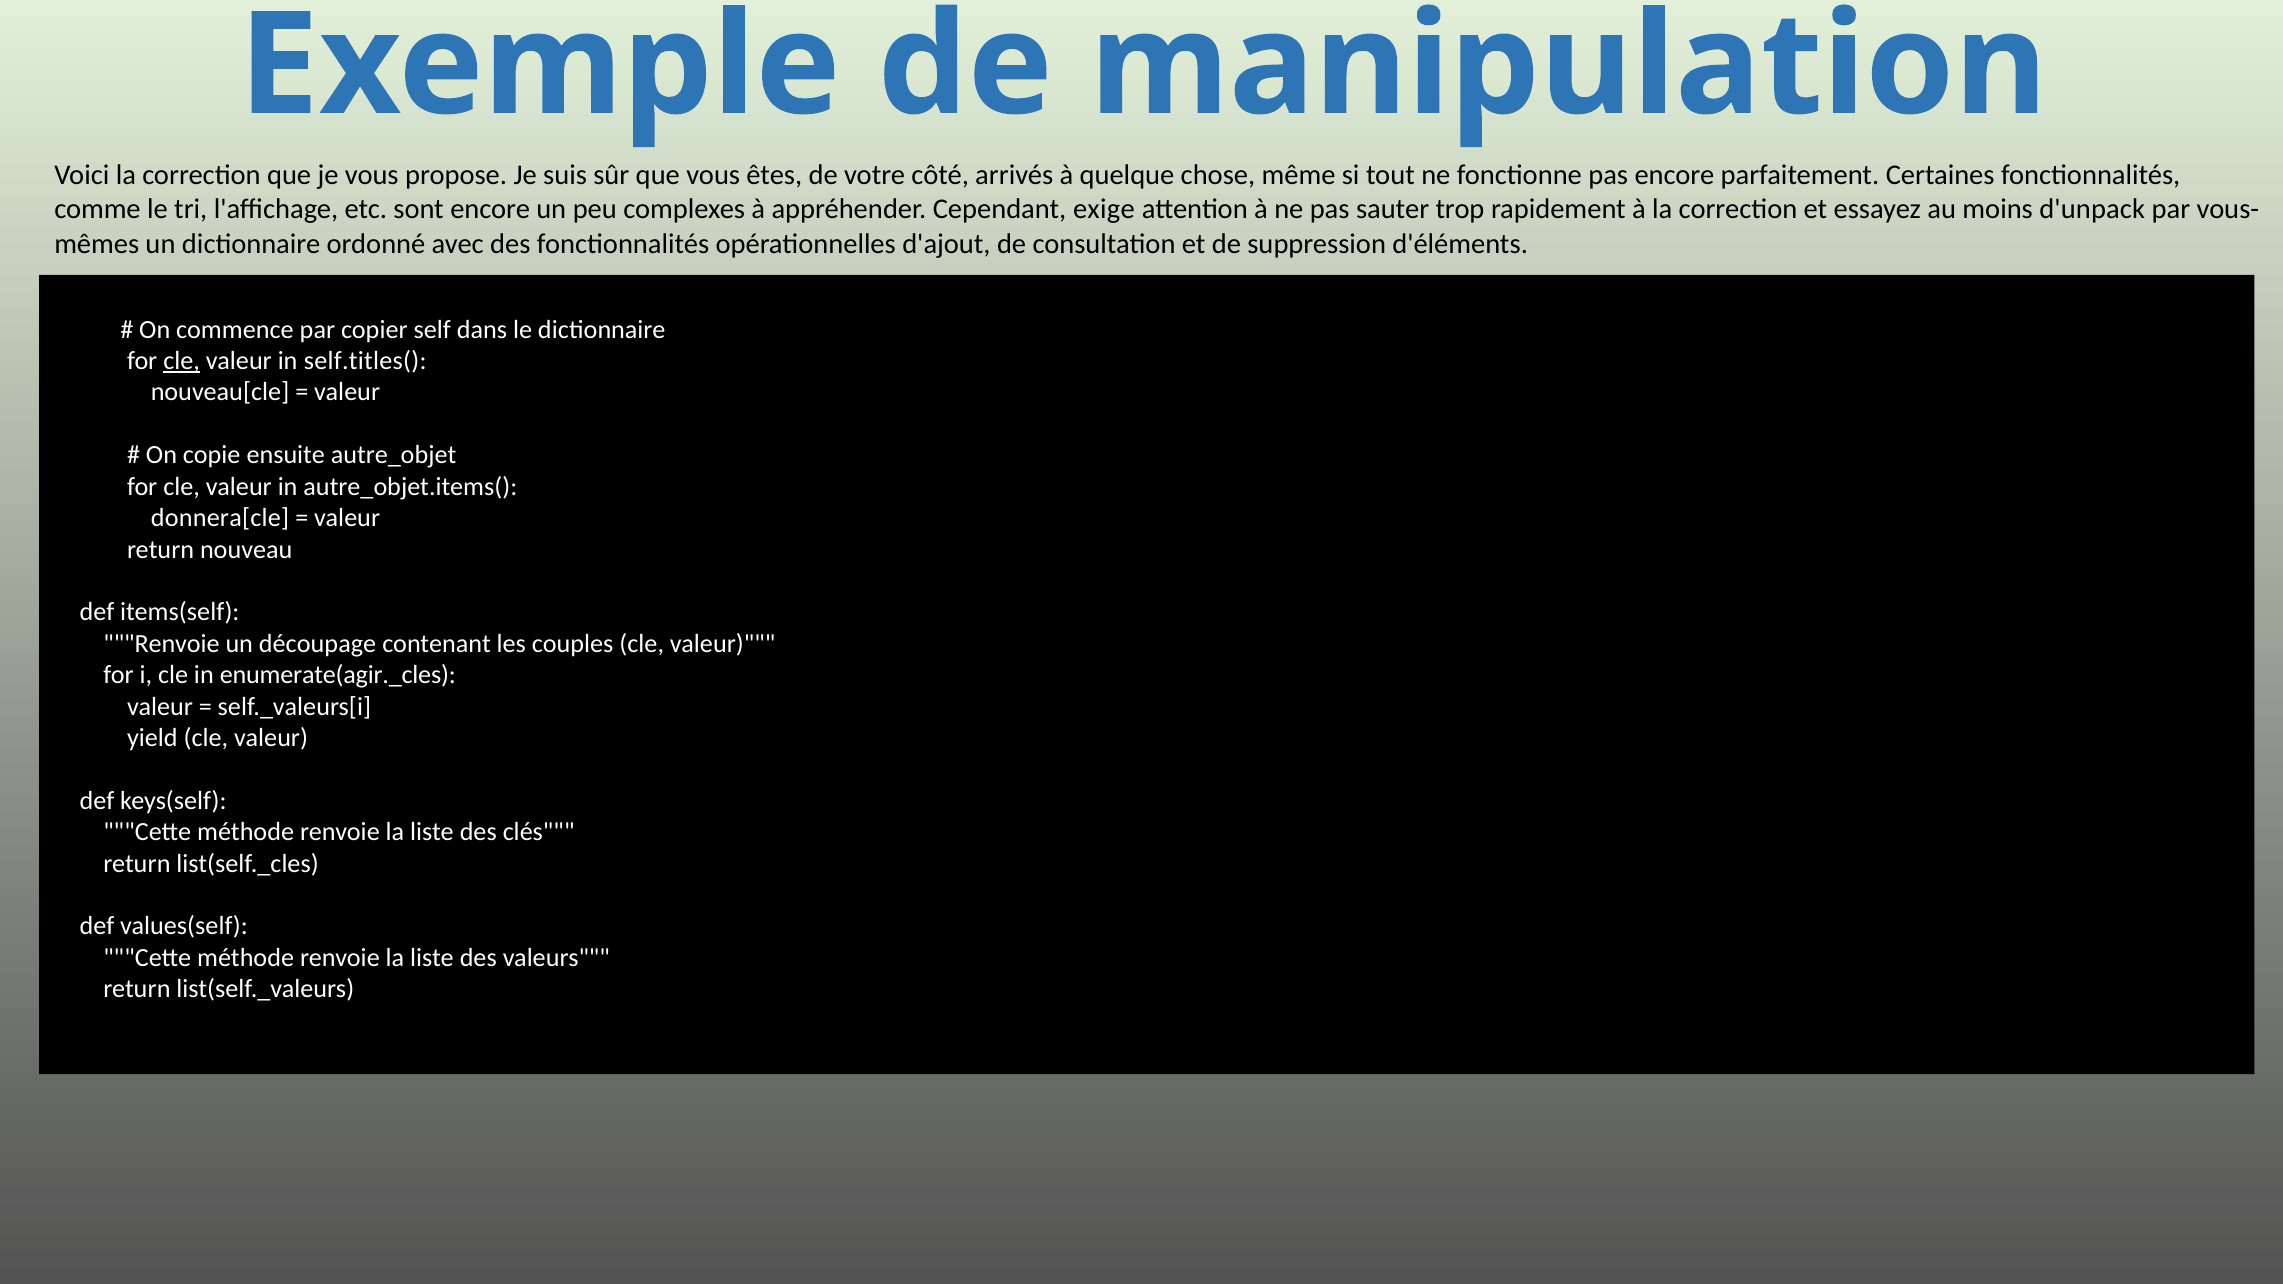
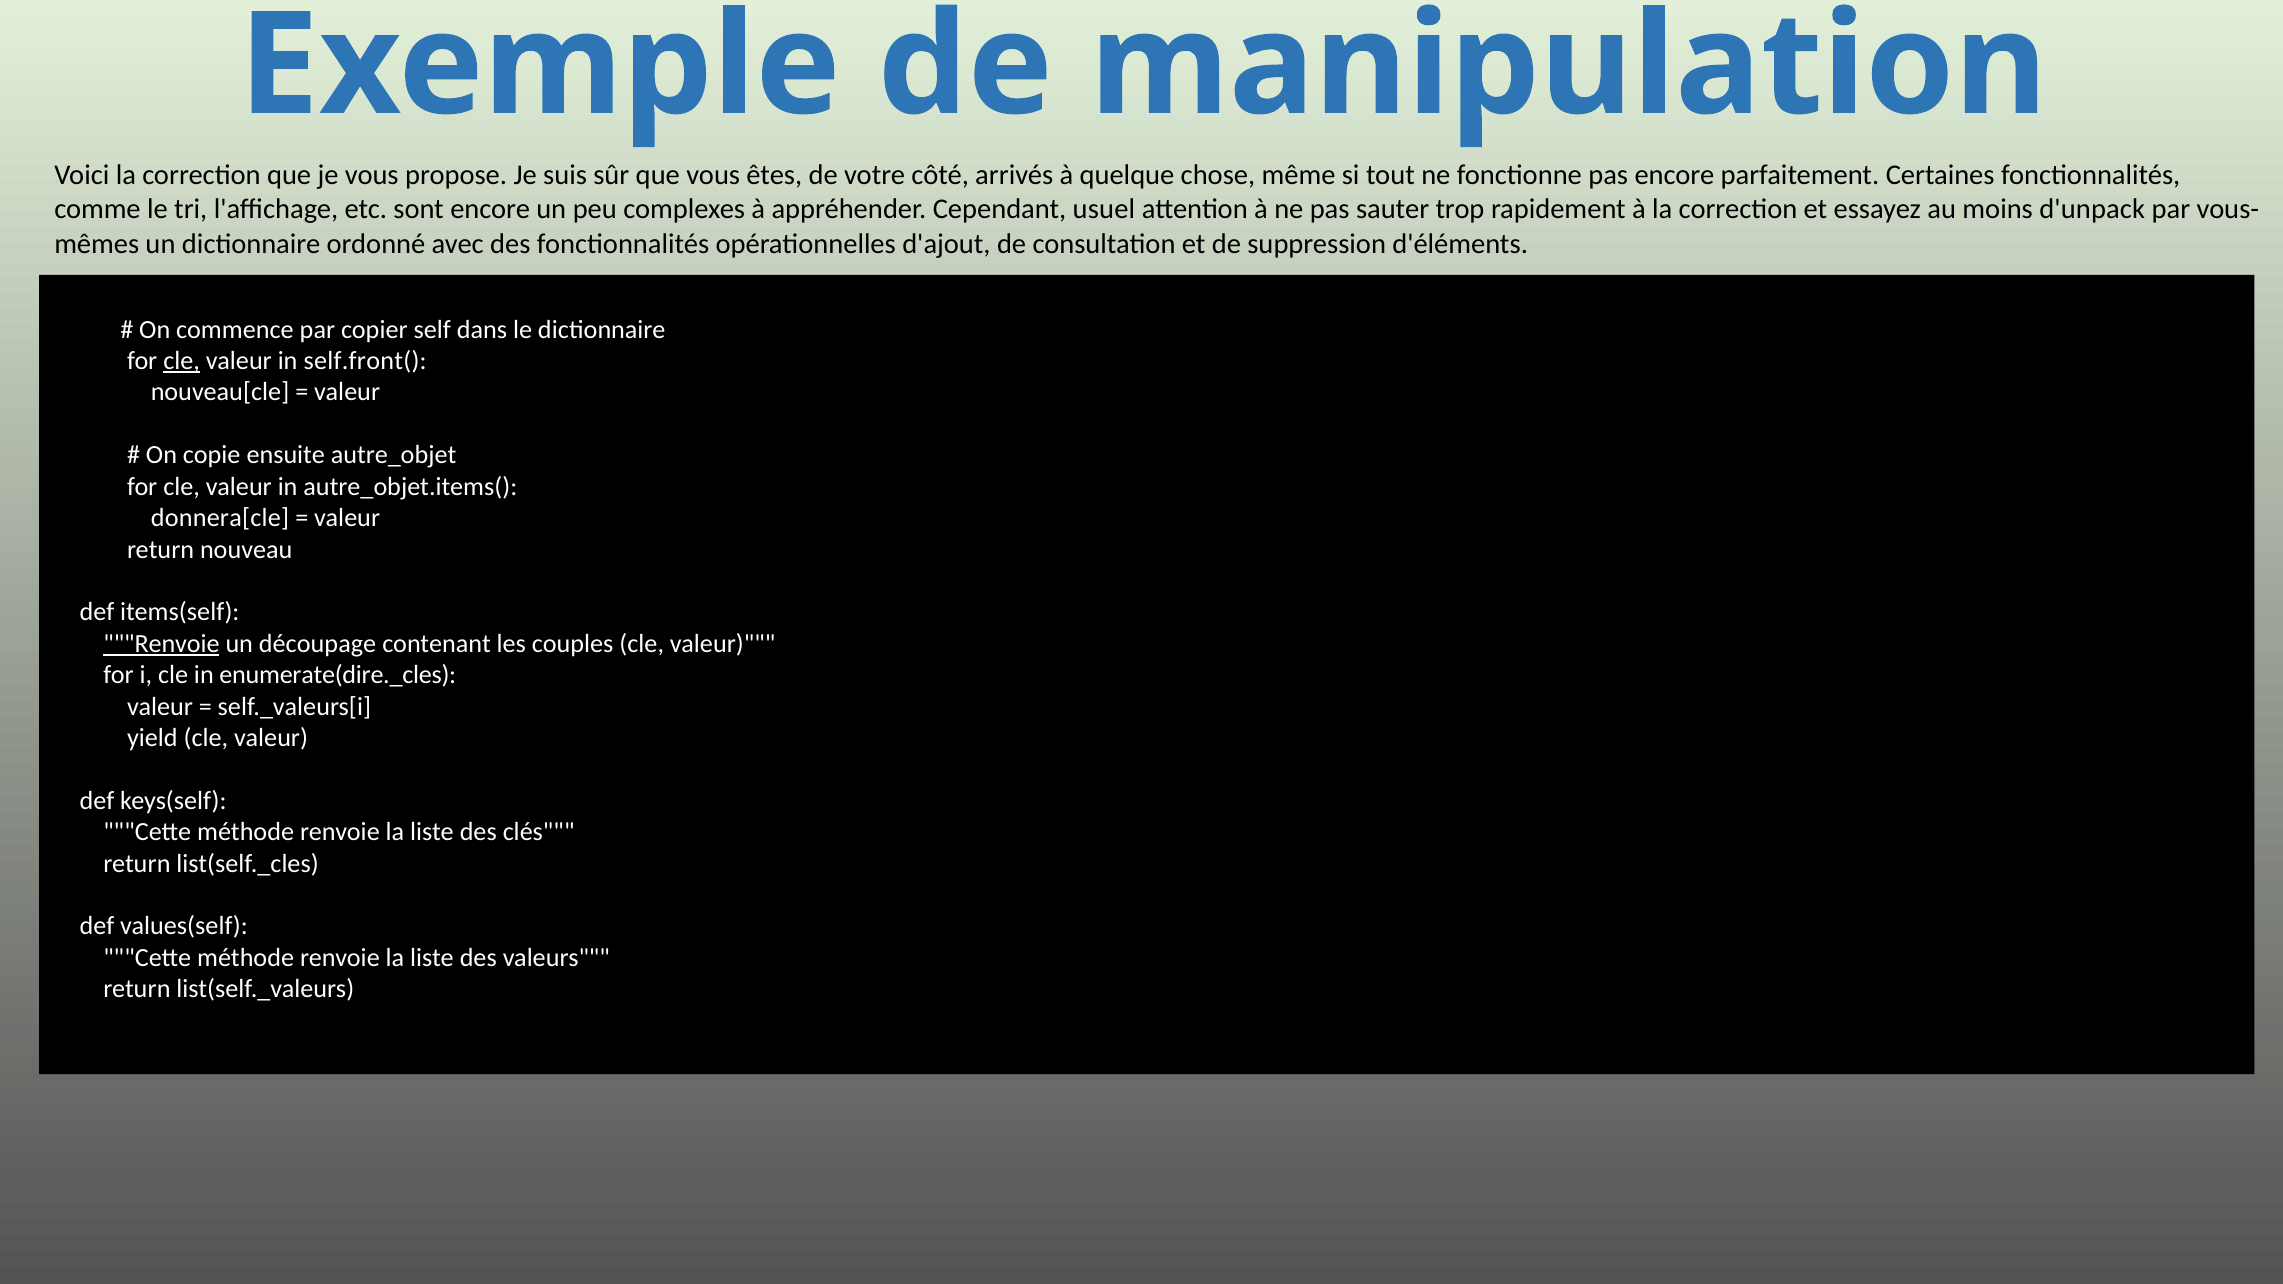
exige: exige -> usuel
self.titles(: self.titles( -> self.front(
Renvoie at (161, 644) underline: none -> present
enumerate(agir._cles: enumerate(agir._cles -> enumerate(dire._cles
